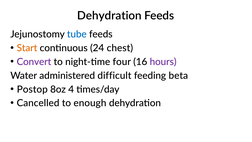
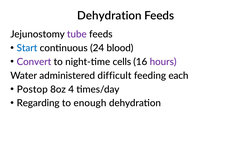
tube colour: blue -> purple
Start colour: orange -> blue
chest: chest -> blood
four: four -> cells
beta: beta -> each
Cancelled: Cancelled -> Regarding
